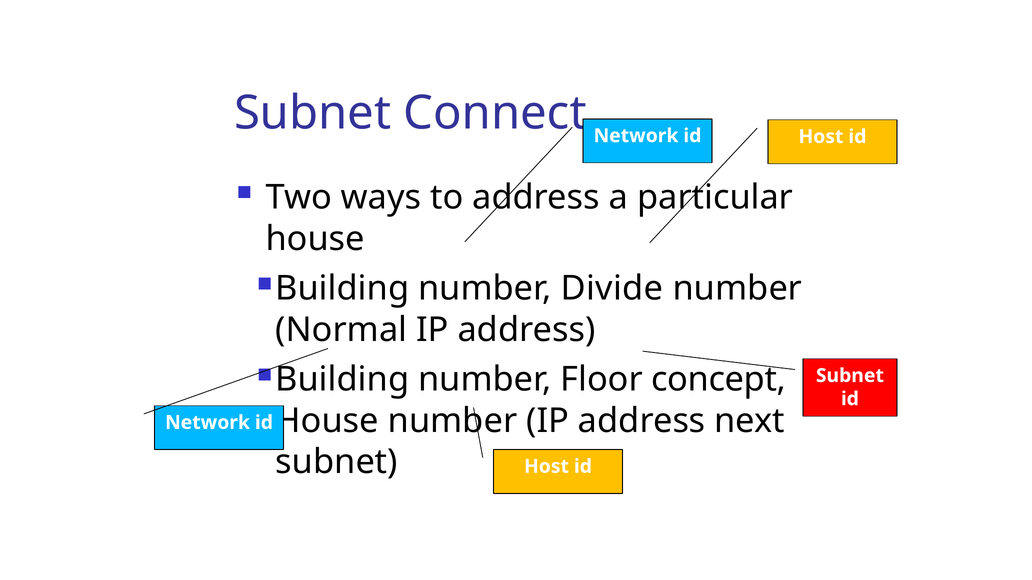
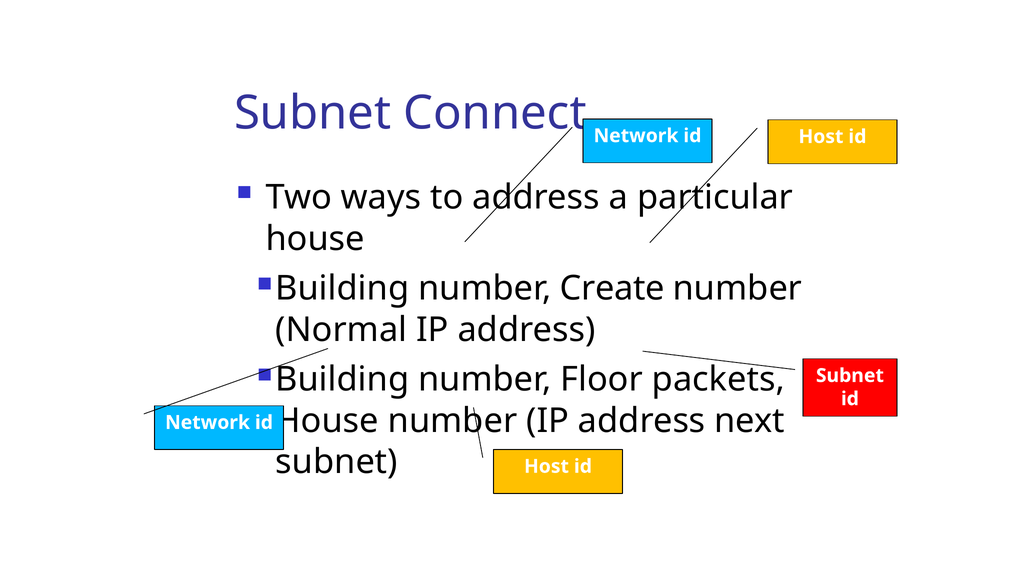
Divide: Divide -> Create
concept: concept -> packets
